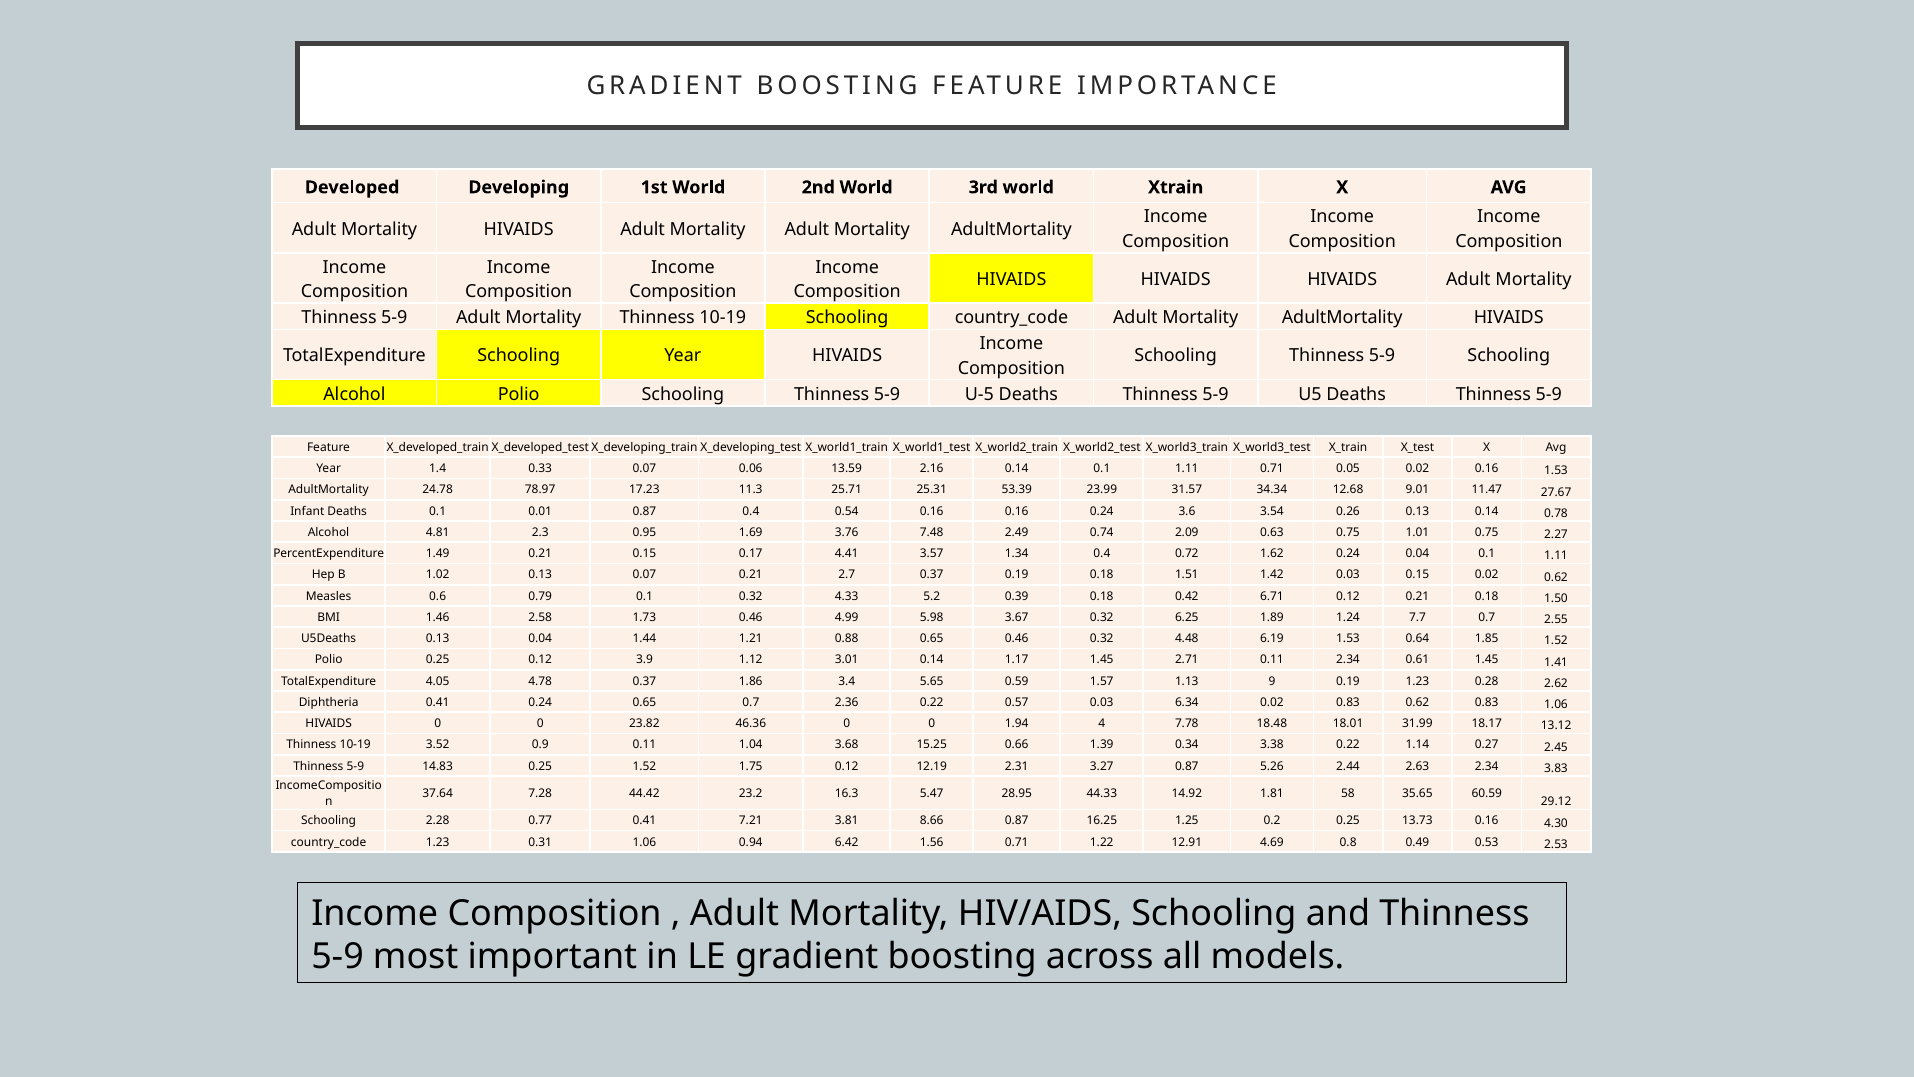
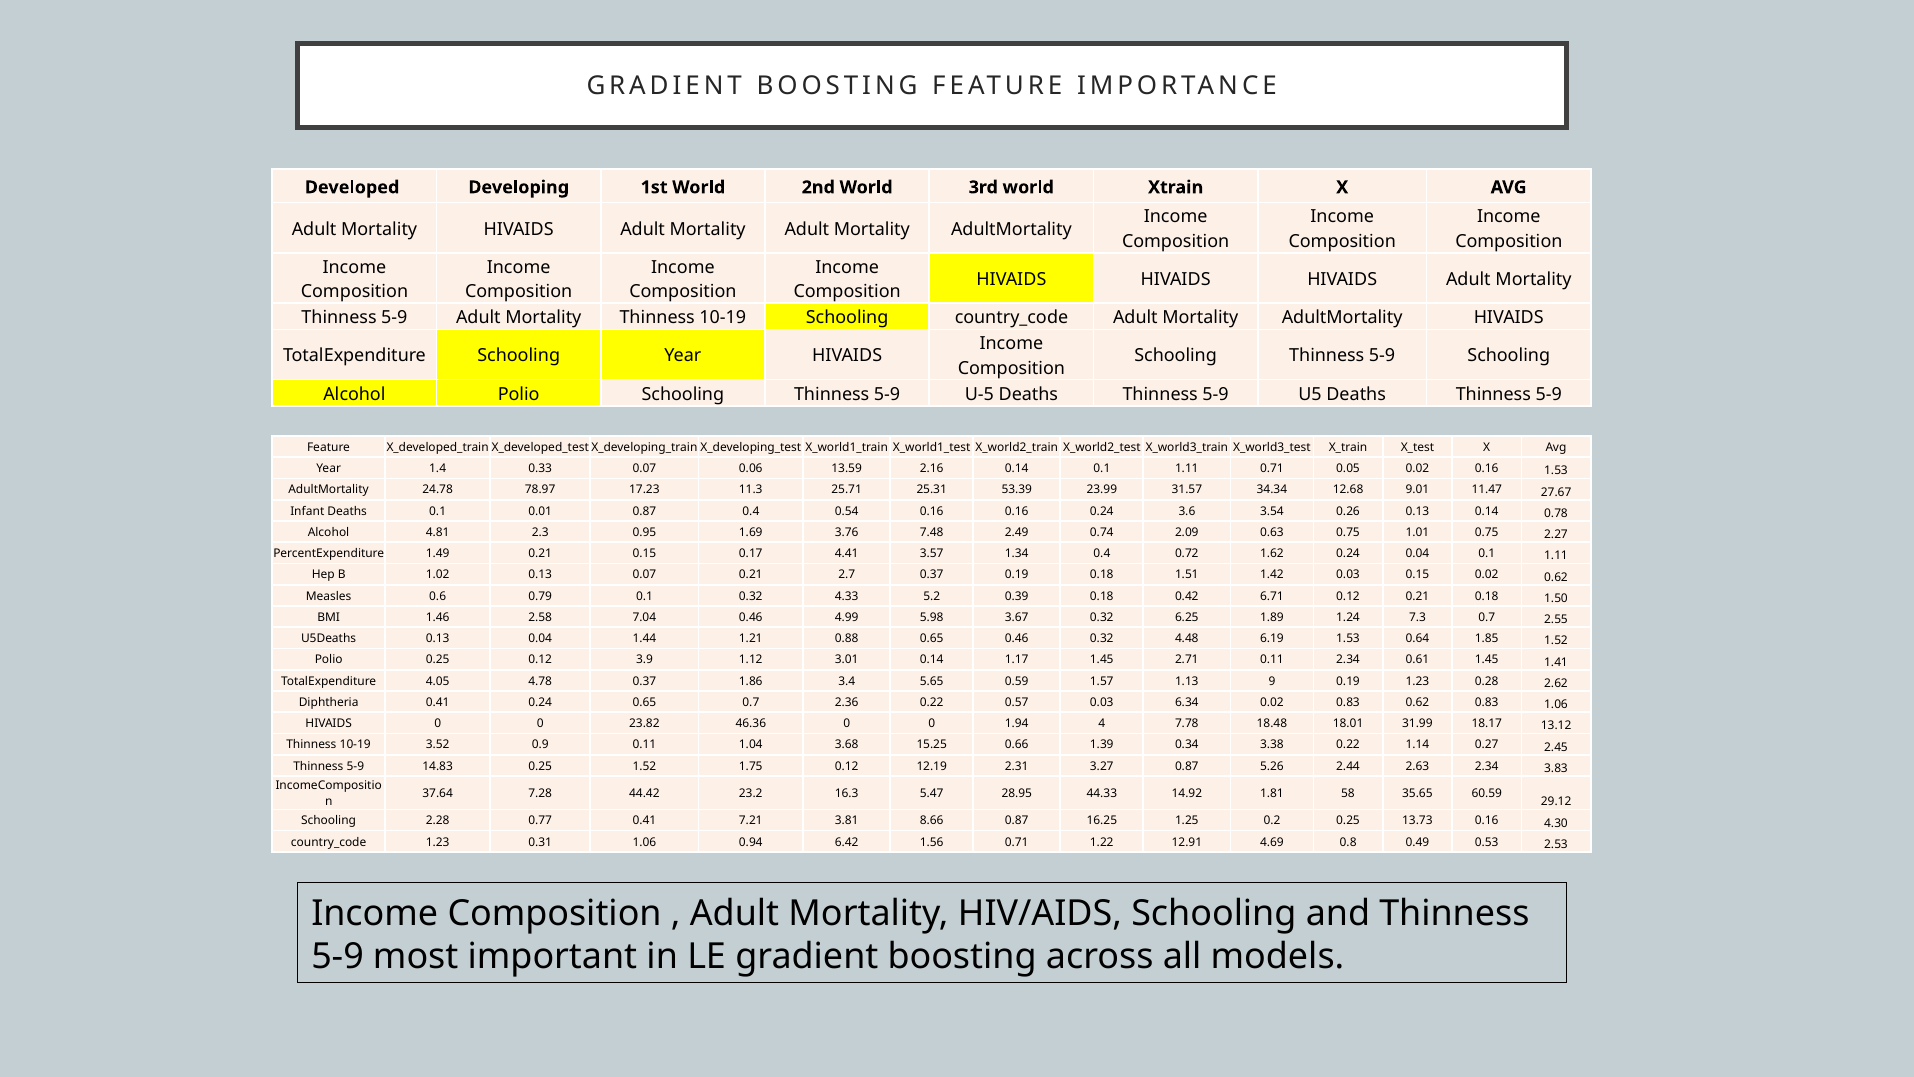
1.73: 1.73 -> 7.04
7.7: 7.7 -> 7.3
